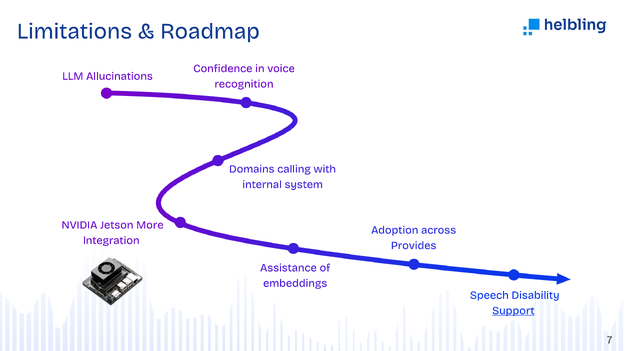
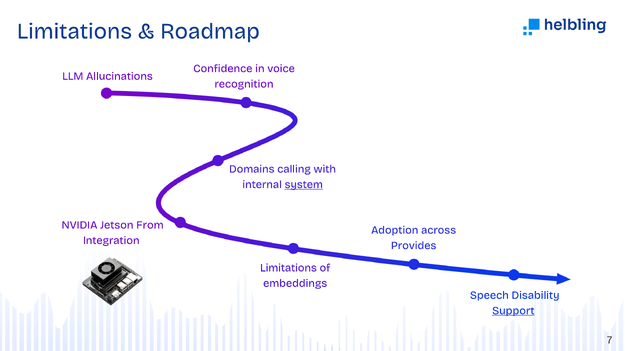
system underline: none -> present
More: More -> From
Assistance at (288, 268): Assistance -> Limitations
